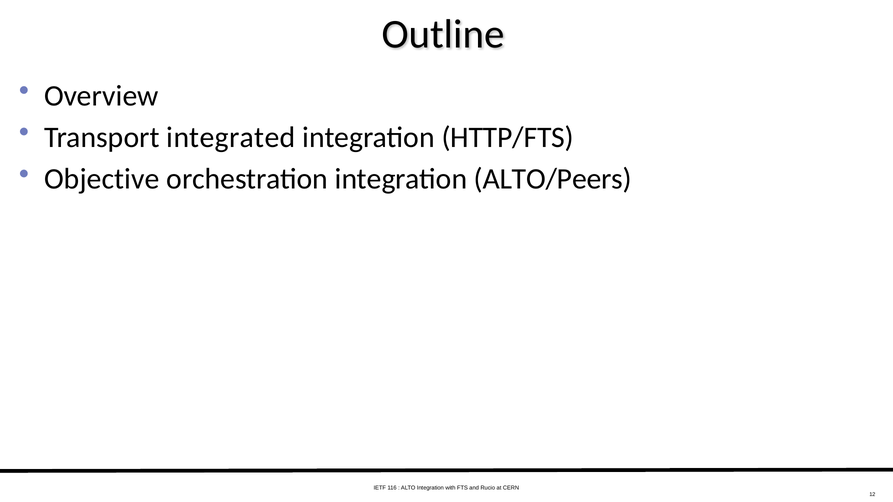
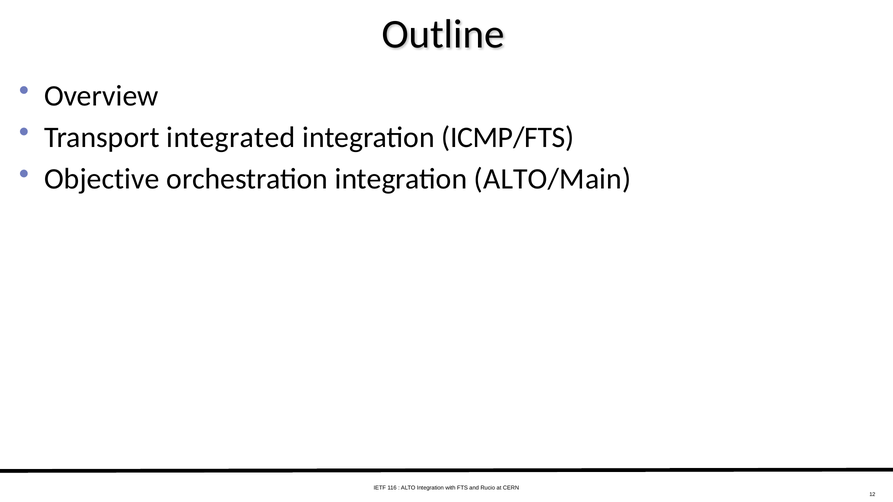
HTTP/FTS: HTTP/FTS -> ICMP/FTS
ALTO/Peers: ALTO/Peers -> ALTO/Main
